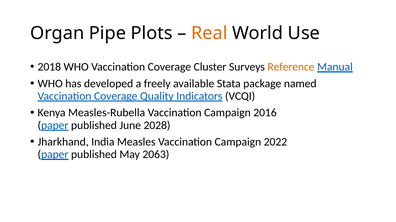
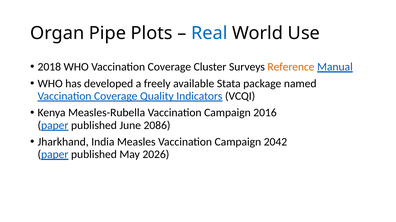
Real colour: orange -> blue
2028: 2028 -> 2086
2022: 2022 -> 2042
2063: 2063 -> 2026
